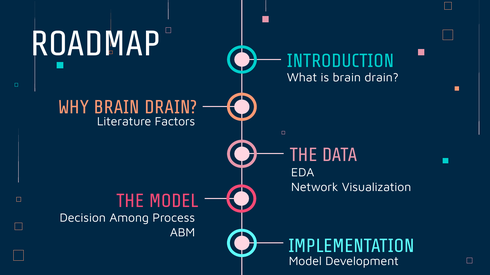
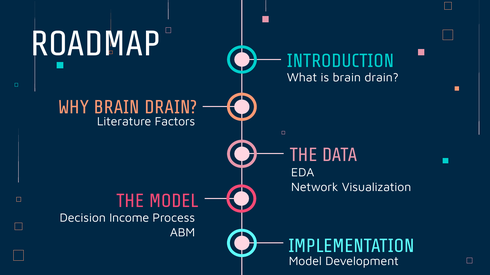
Among: Among -> Income
